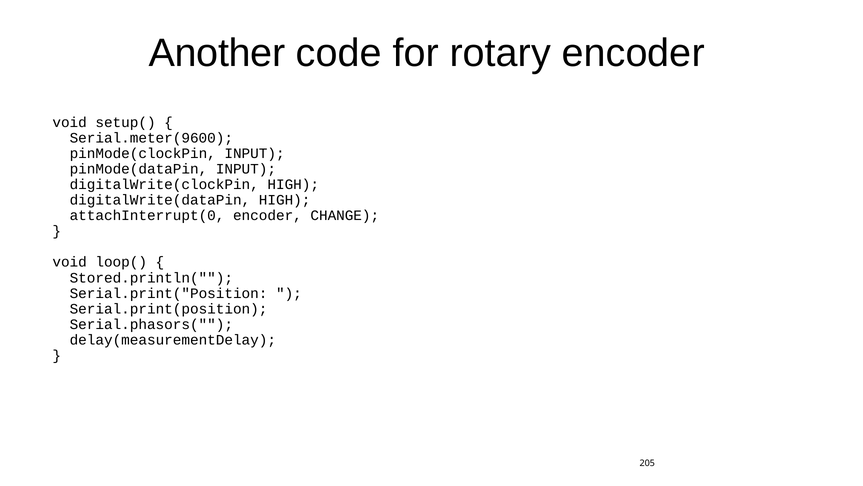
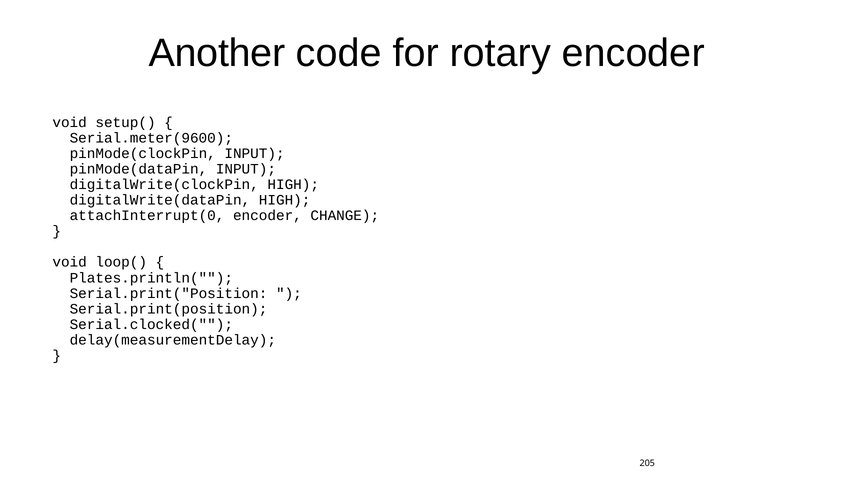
Stored.println(: Stored.println( -> Plates.println(
Serial.phasors(: Serial.phasors( -> Serial.clocked(
